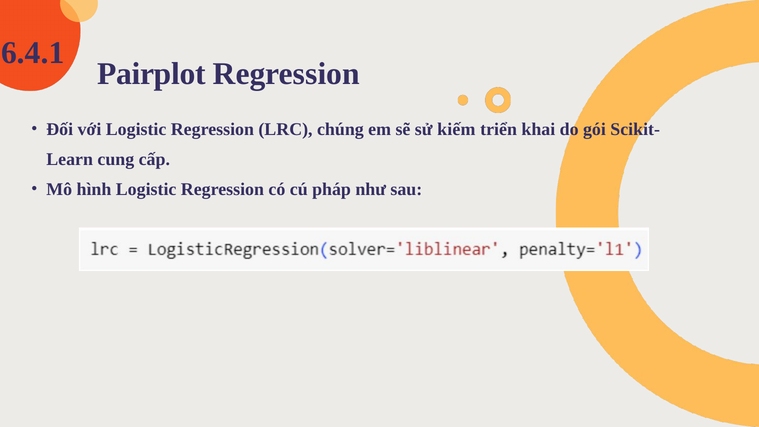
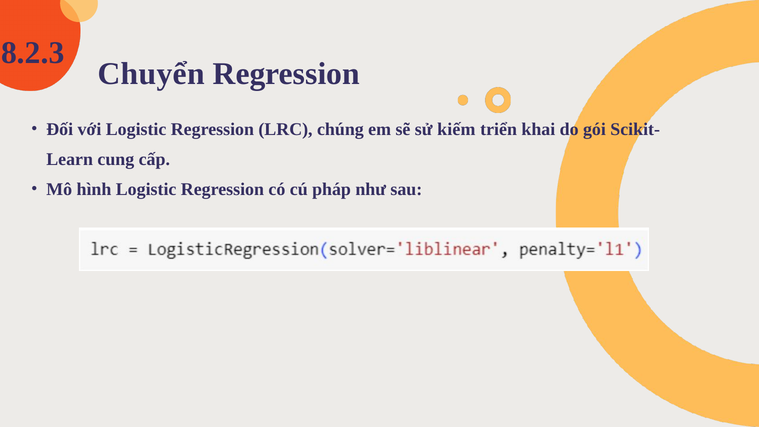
6.4.1: 6.4.1 -> 8.2.3
Pairplot: Pairplot -> Chuyển
